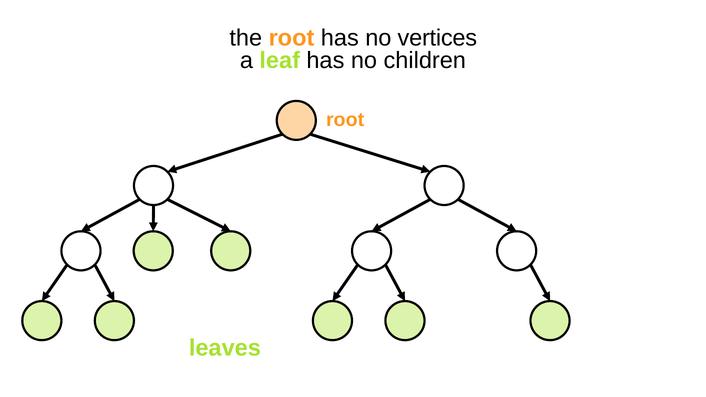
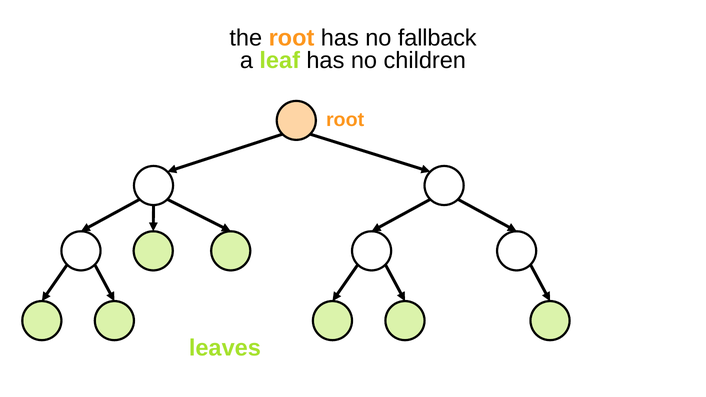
vertices: vertices -> fallback
